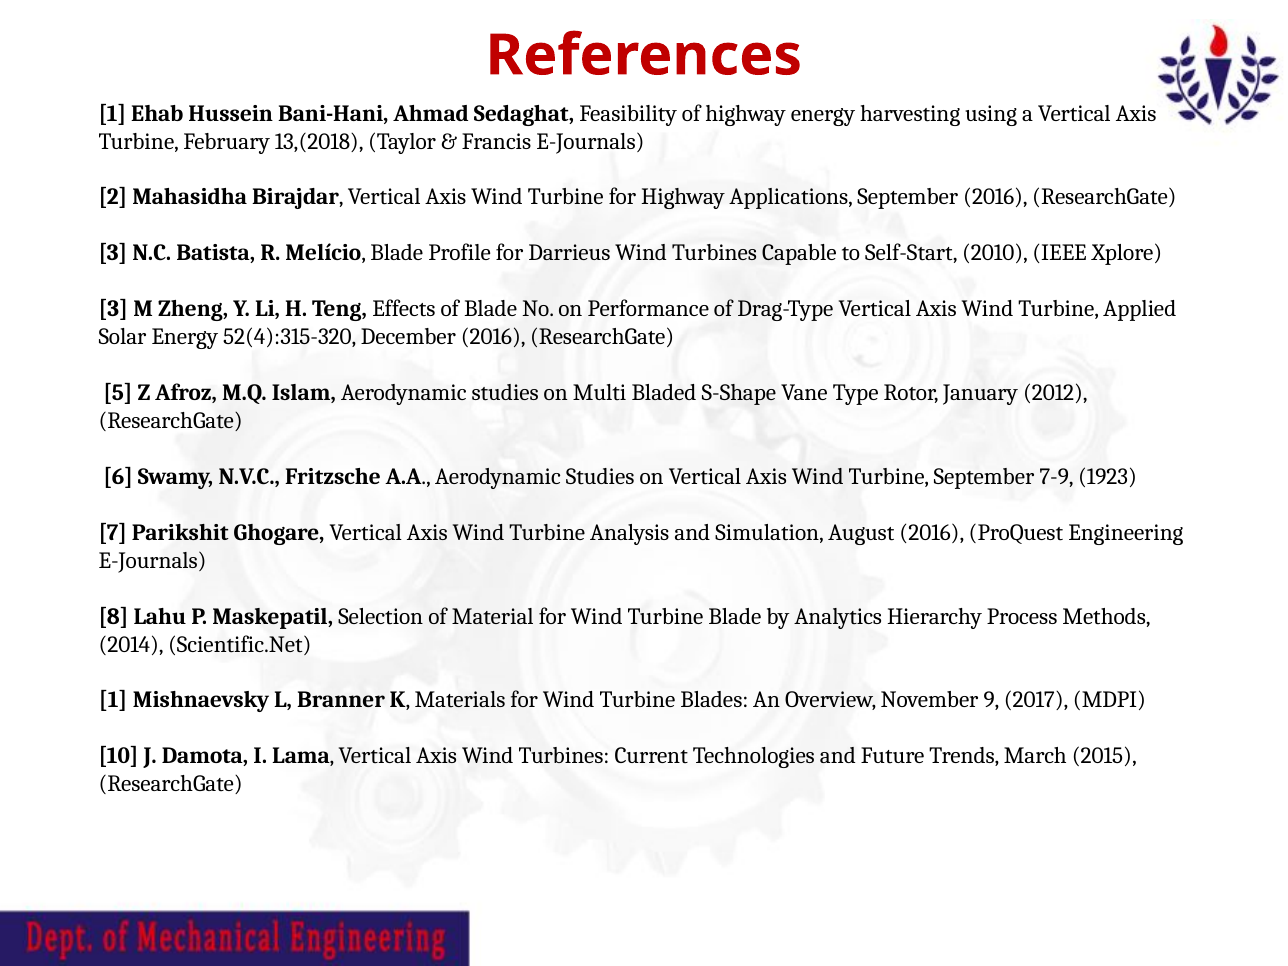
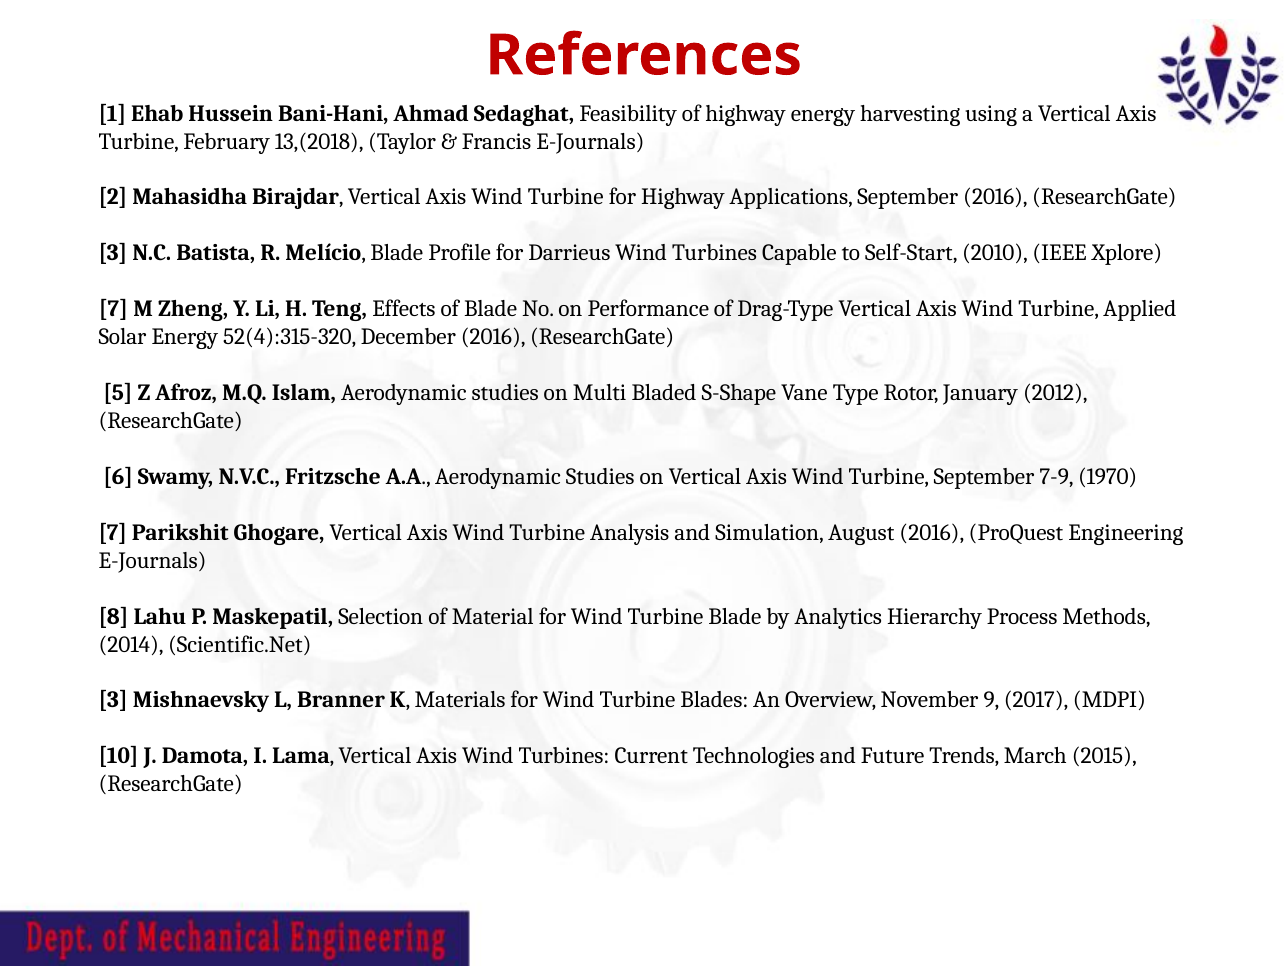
3 at (113, 309): 3 -> 7
1923: 1923 -> 1970
1 at (113, 700): 1 -> 3
